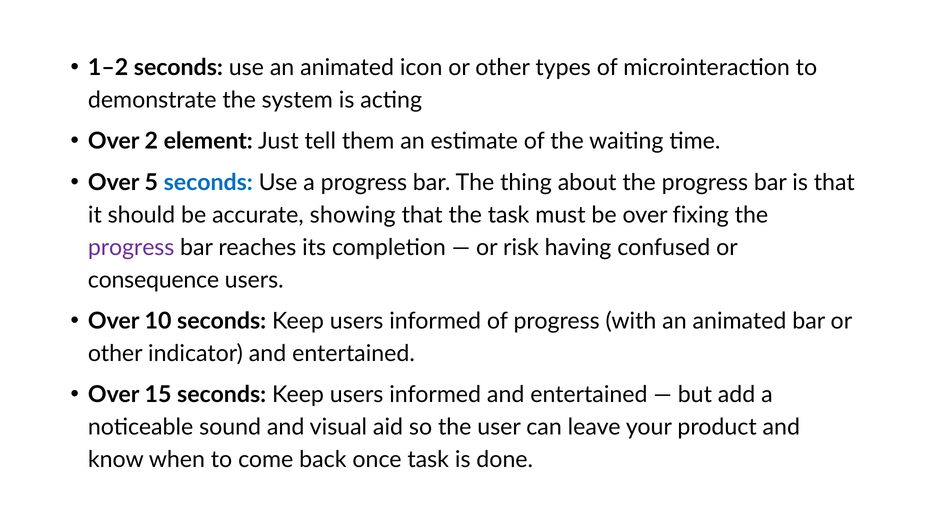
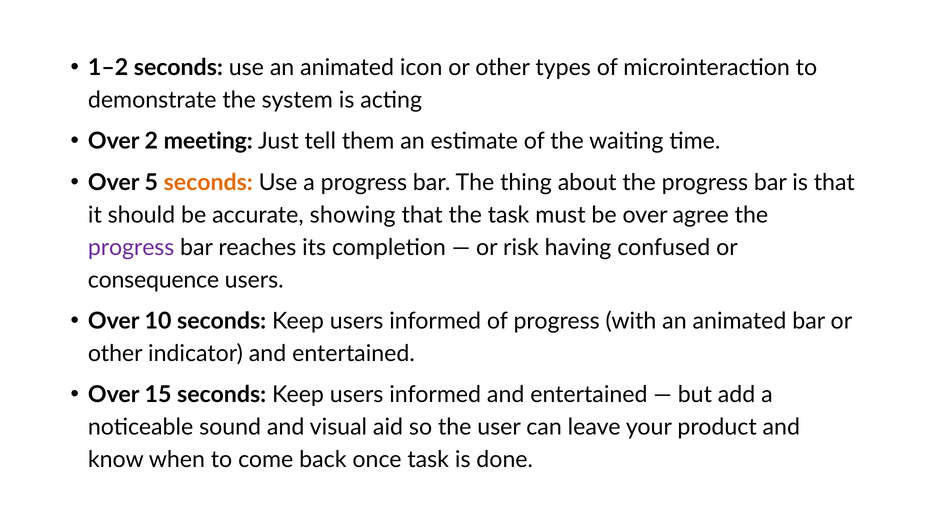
element: element -> meeting
seconds at (208, 182) colour: blue -> orange
fixing: fixing -> agree
